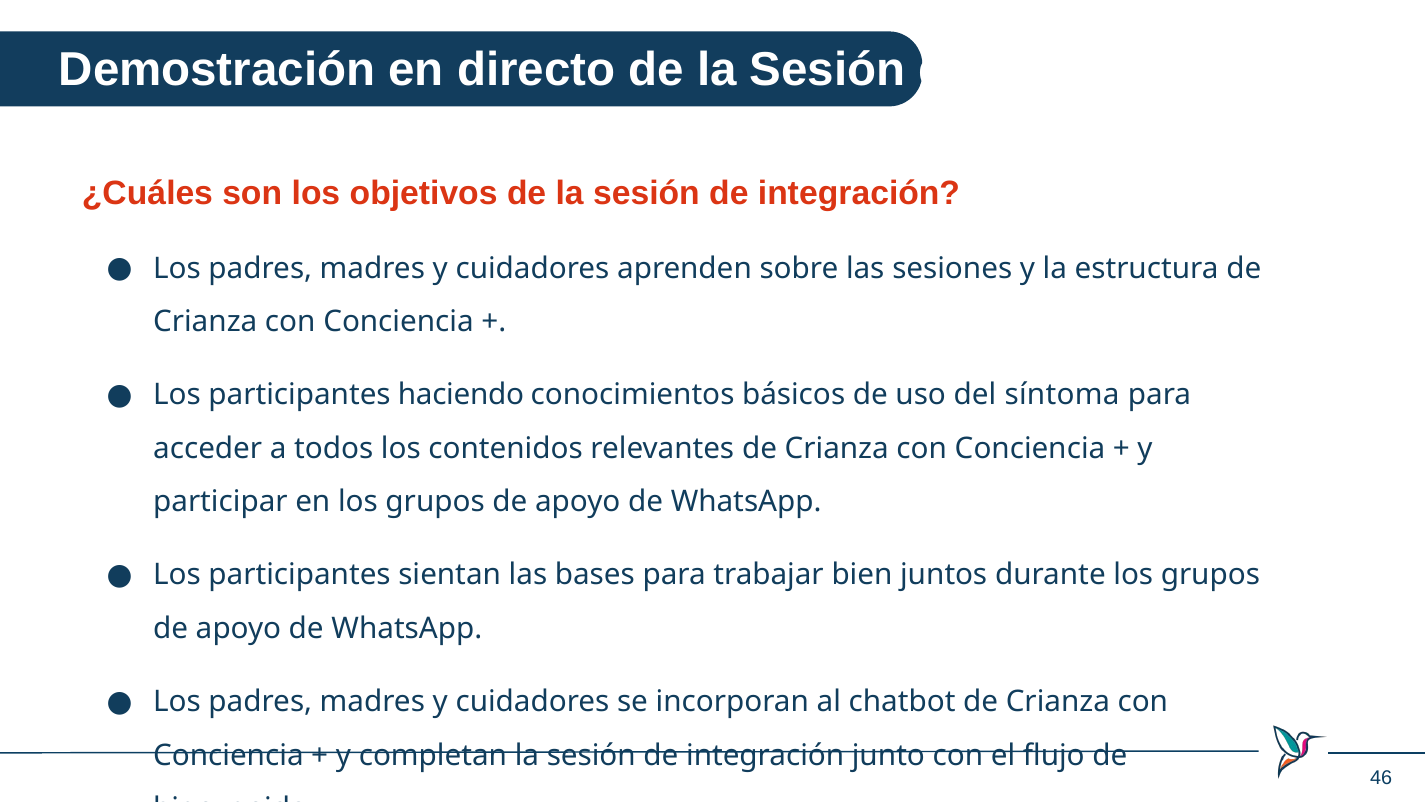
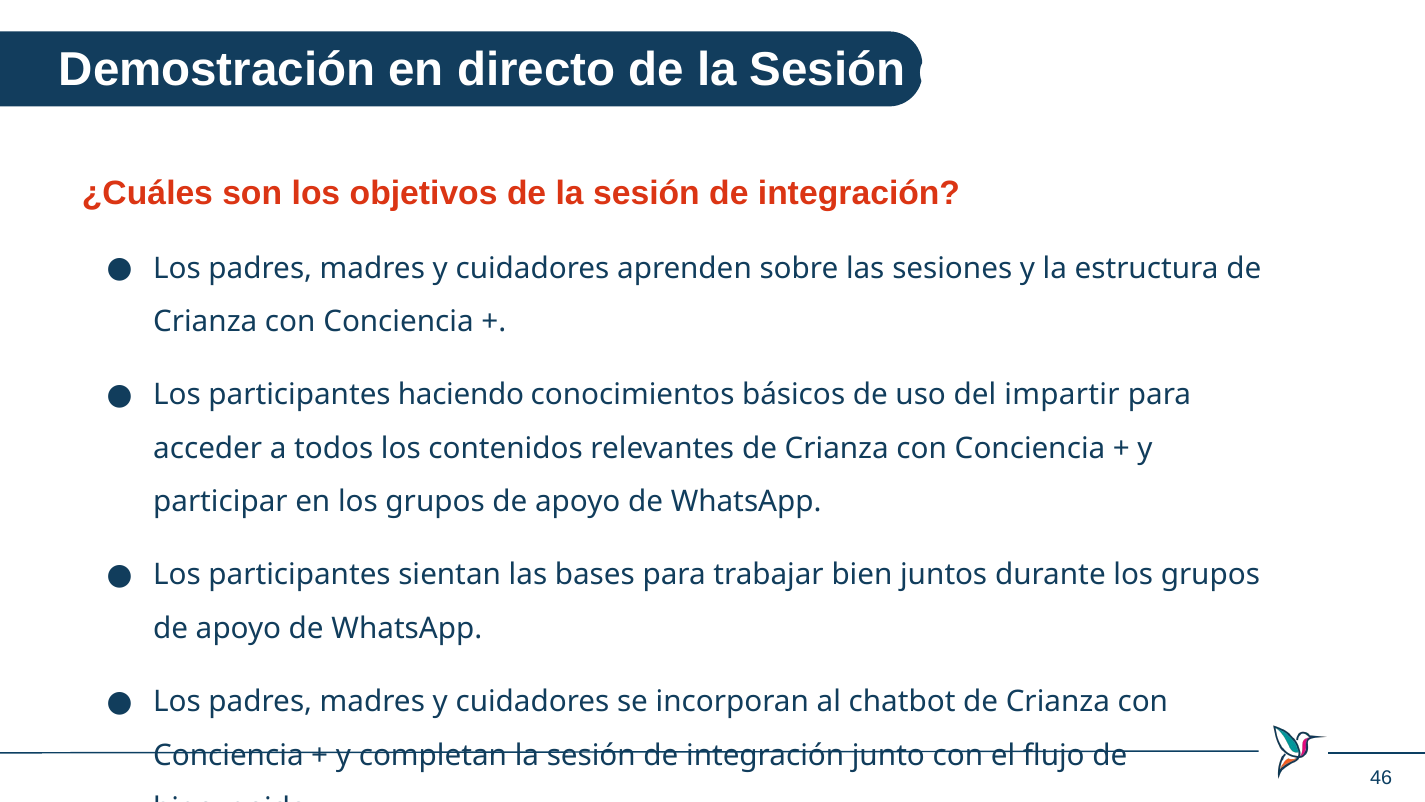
síntoma: síntoma -> impartir
